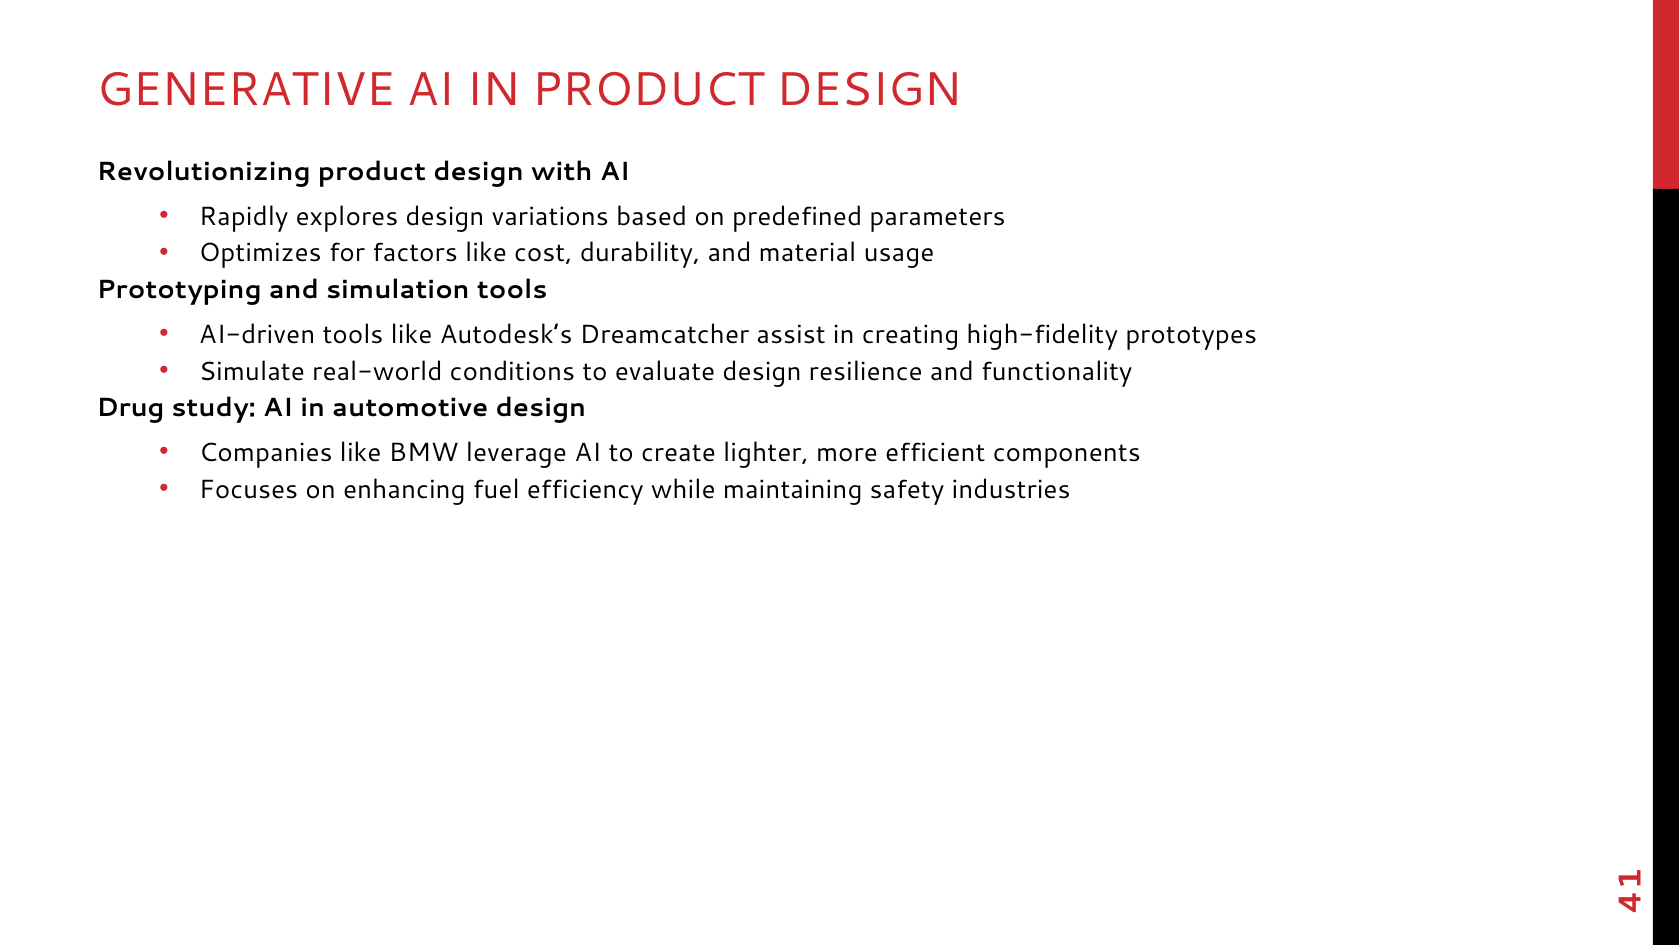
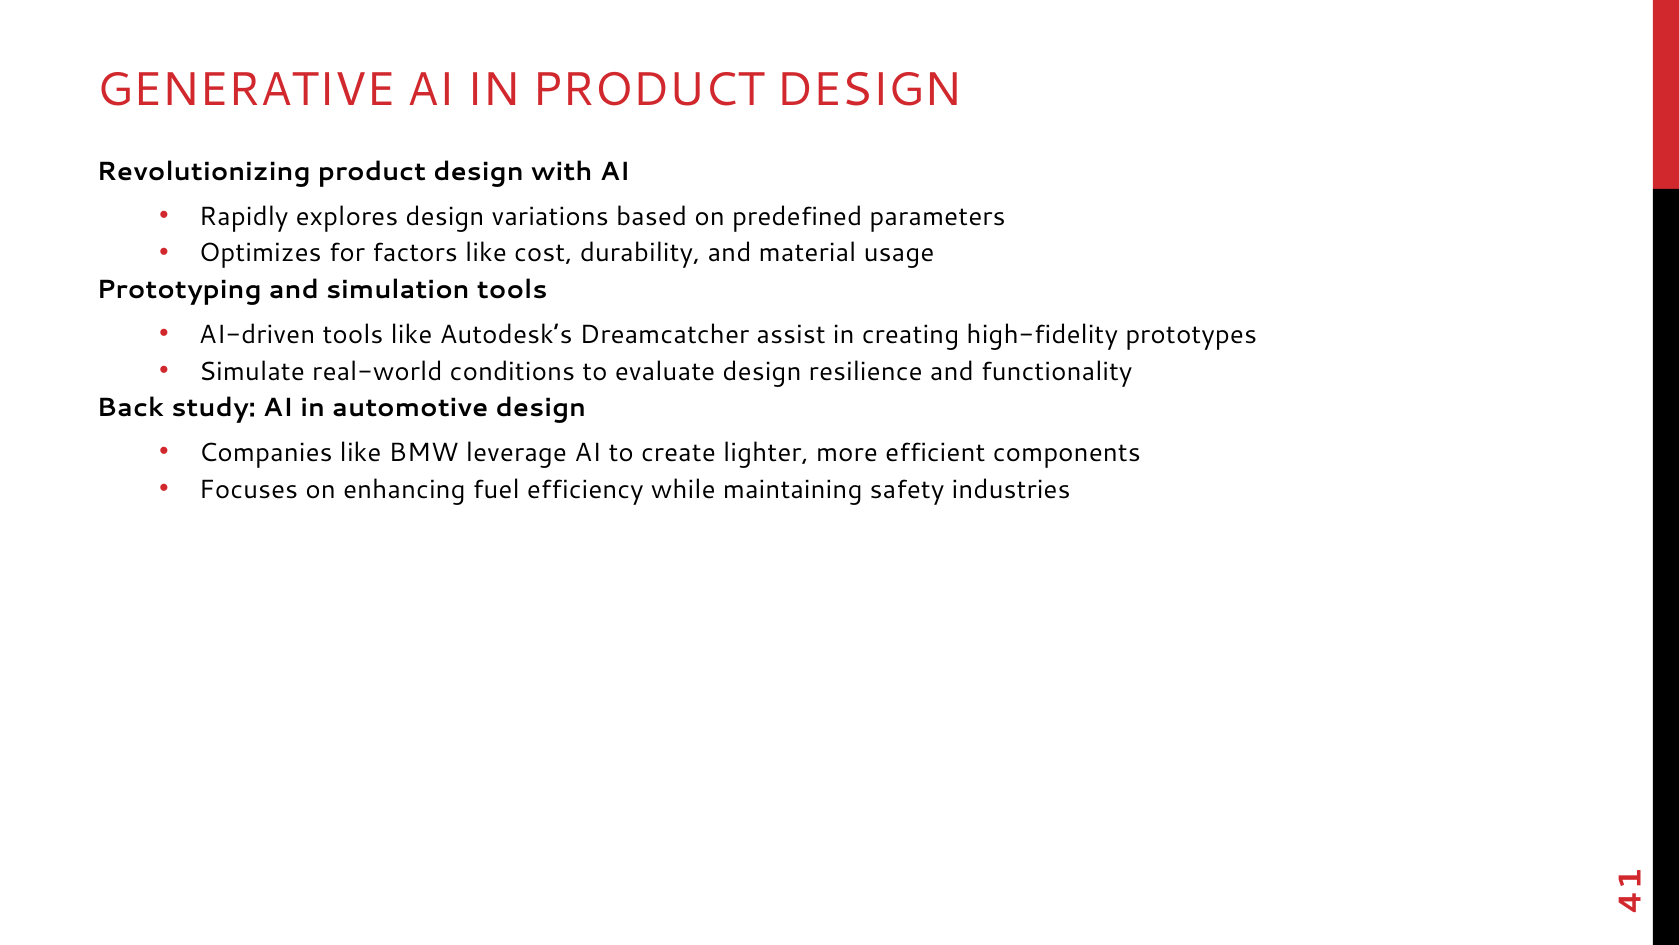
Drug: Drug -> Back
